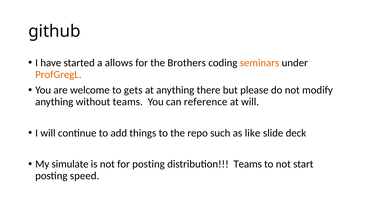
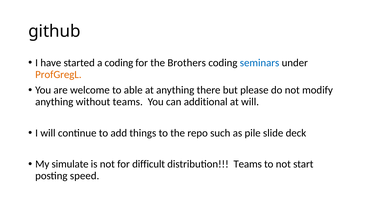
a allows: allows -> coding
seminars colour: orange -> blue
gets: gets -> able
reference: reference -> additional
like: like -> pile
for posting: posting -> difficult
